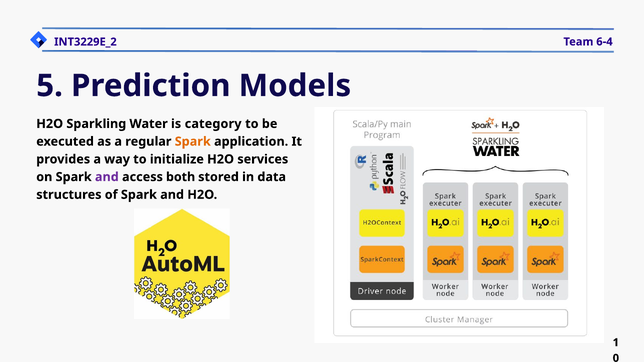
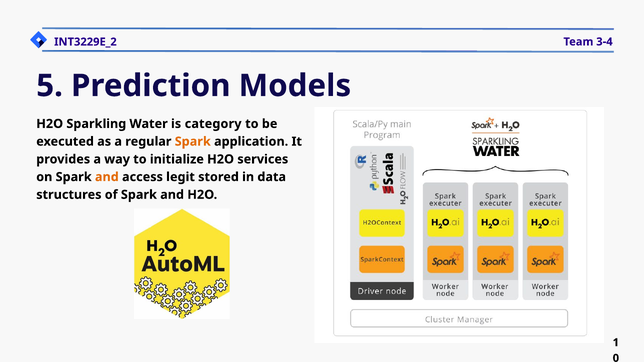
6-4: 6-4 -> 3-4
and at (107, 177) colour: purple -> orange
both: both -> legit
